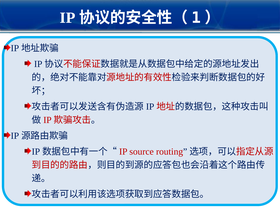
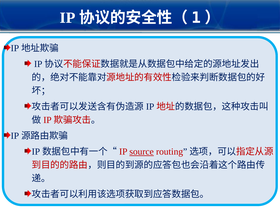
source underline: none -> present
